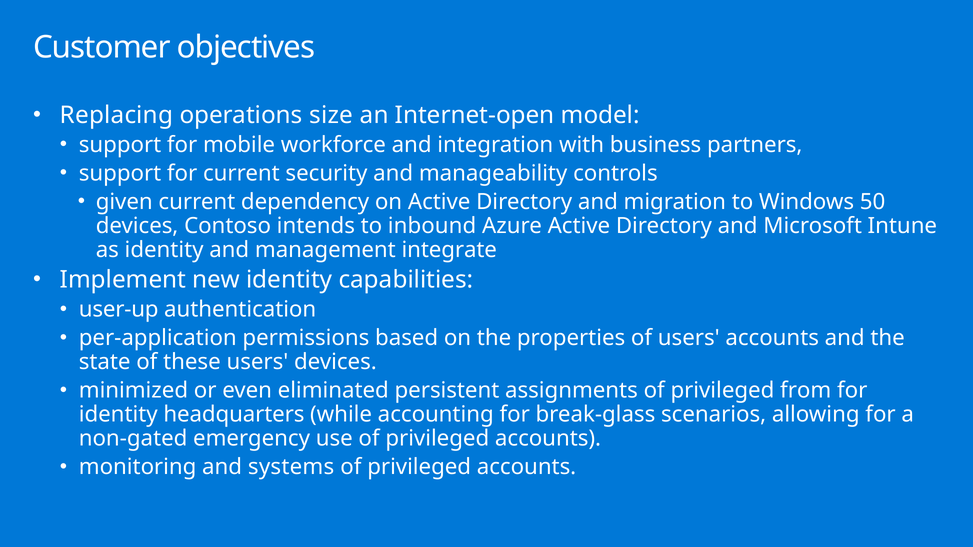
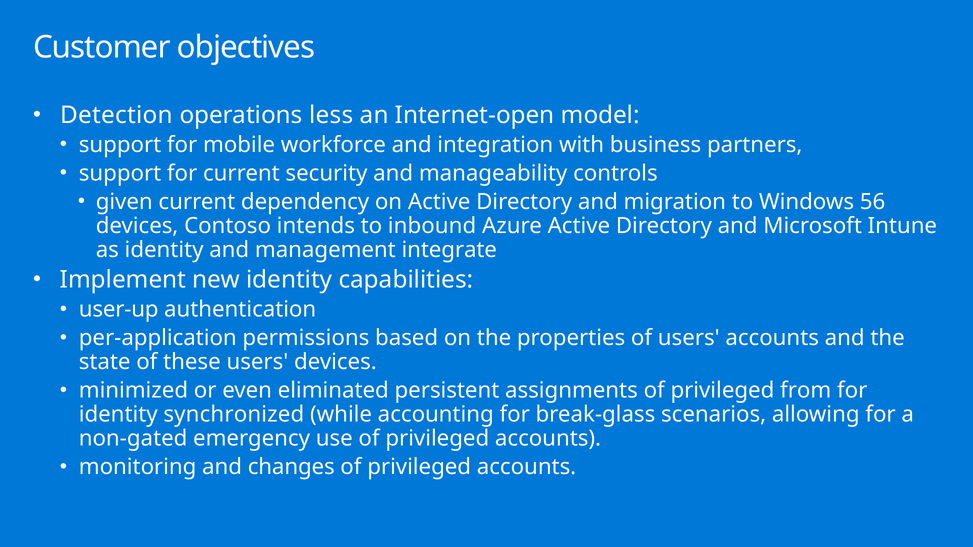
Replacing: Replacing -> Detection
size: size -> less
50: 50 -> 56
headquarters: headquarters -> synchronized
systems: systems -> changes
